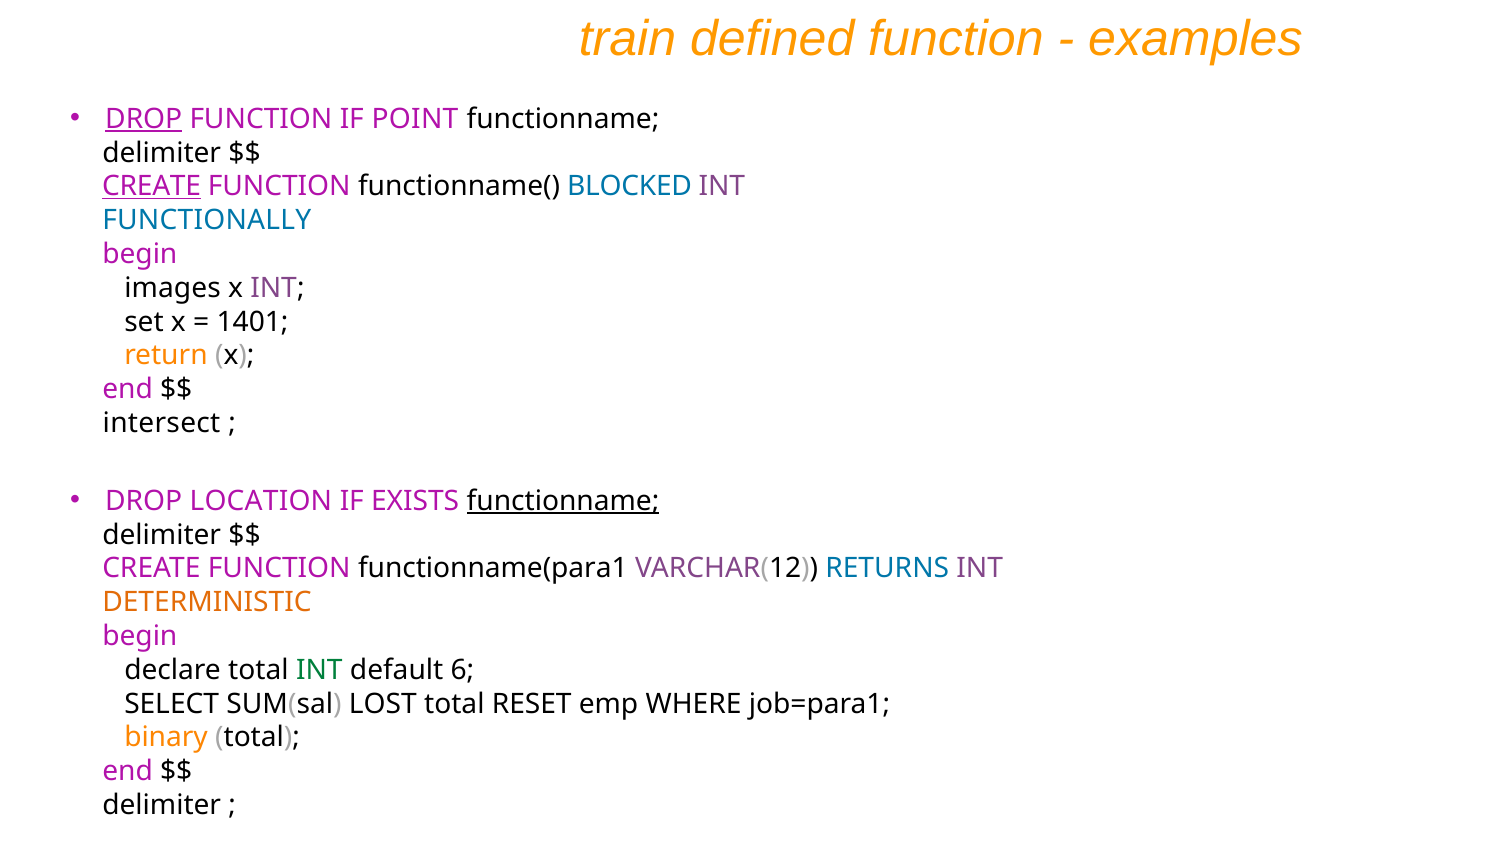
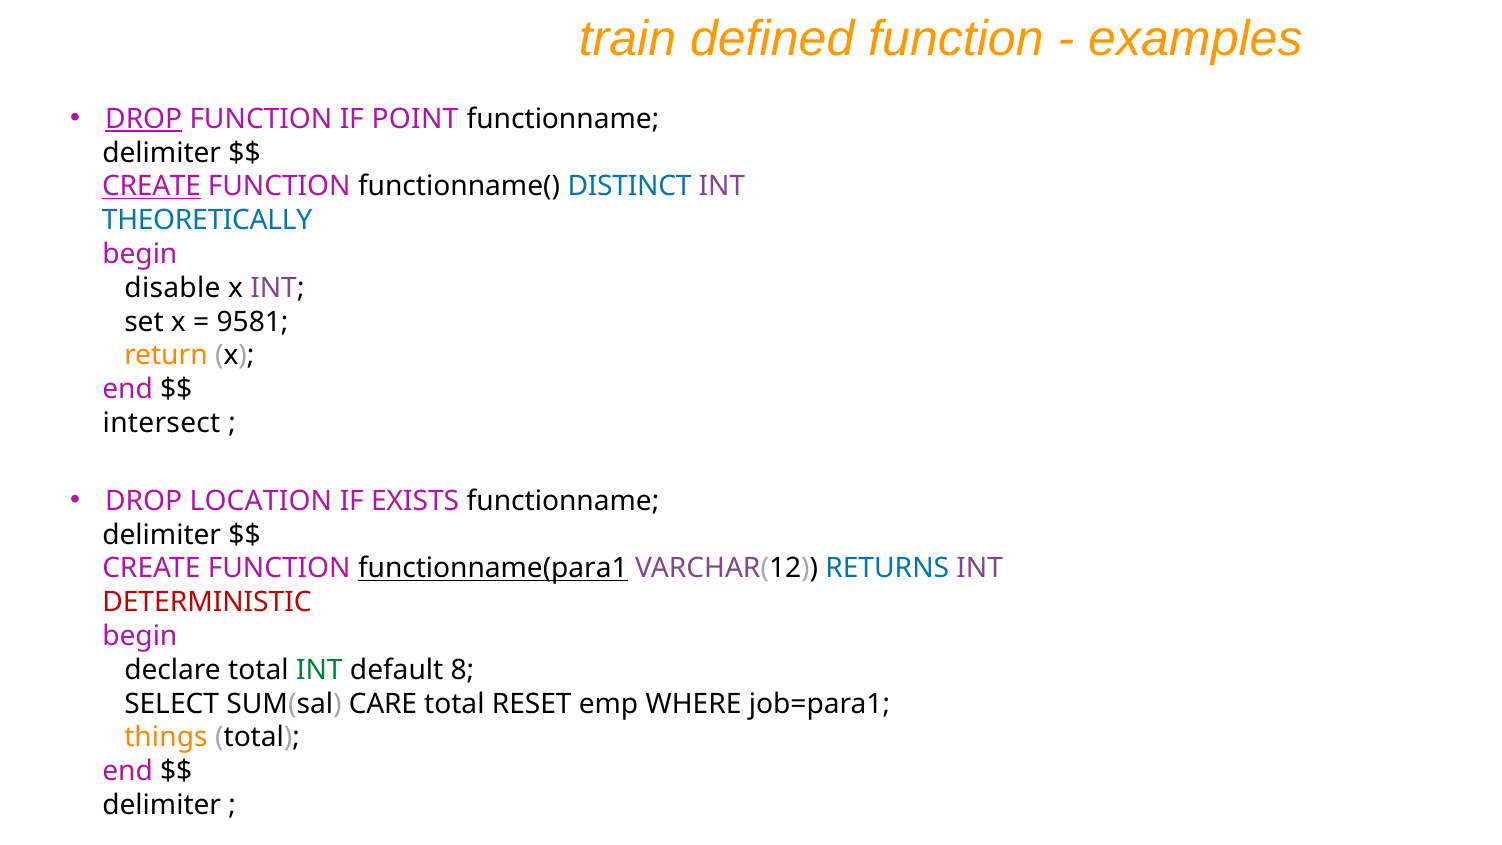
BLOCKED: BLOCKED -> DISTINCT
FUNCTIONALLY: FUNCTIONALLY -> THEORETICALLY
images: images -> disable
1401: 1401 -> 9581
functionname at (563, 501) underline: present -> none
functionname(para1 underline: none -> present
DETERMINISTIC colour: orange -> red
6: 6 -> 8
LOST: LOST -> CARE
binary: binary -> things
